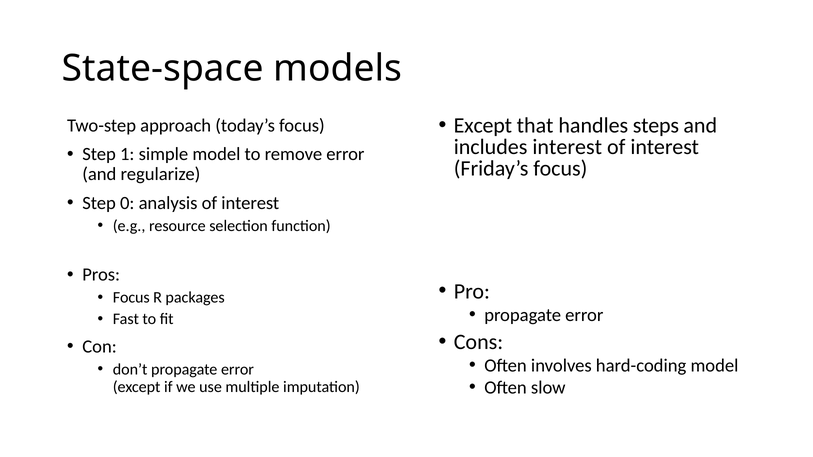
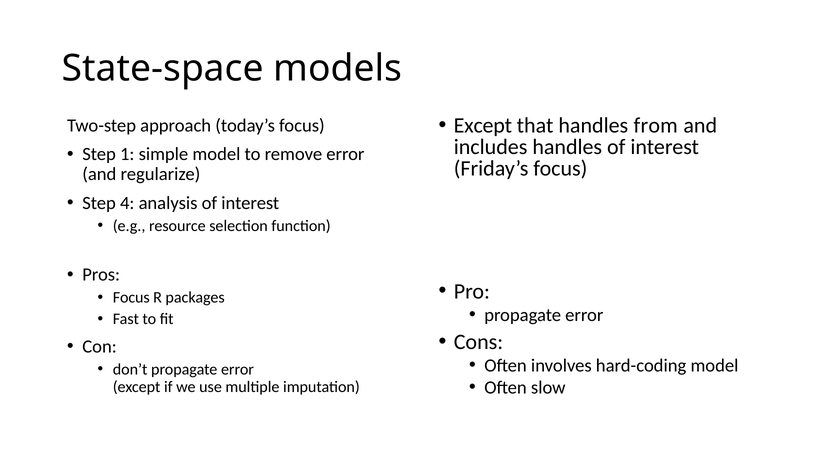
steps: steps -> from
includes interest: interest -> handles
0: 0 -> 4
